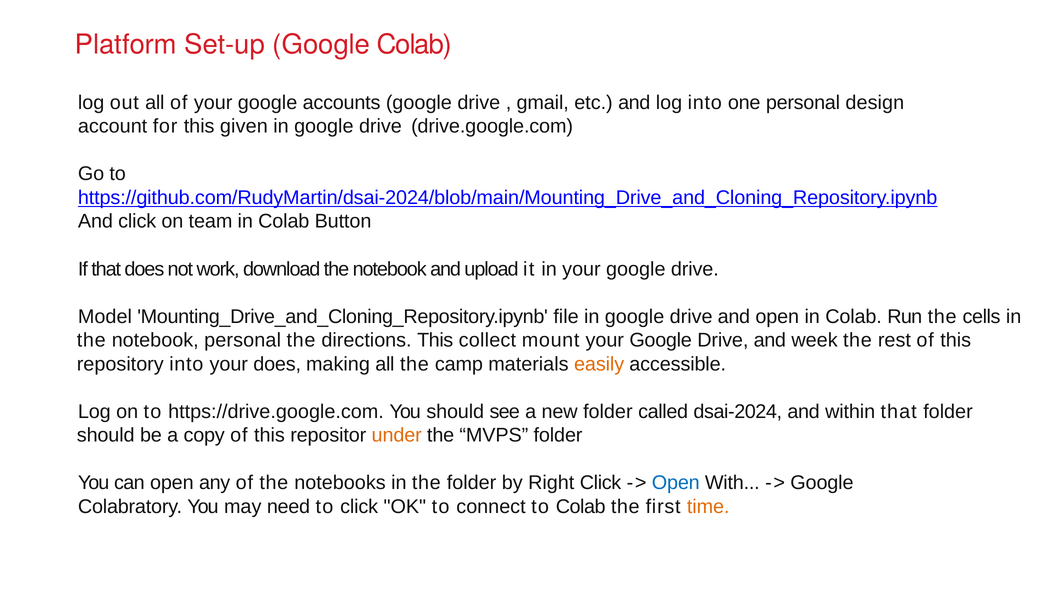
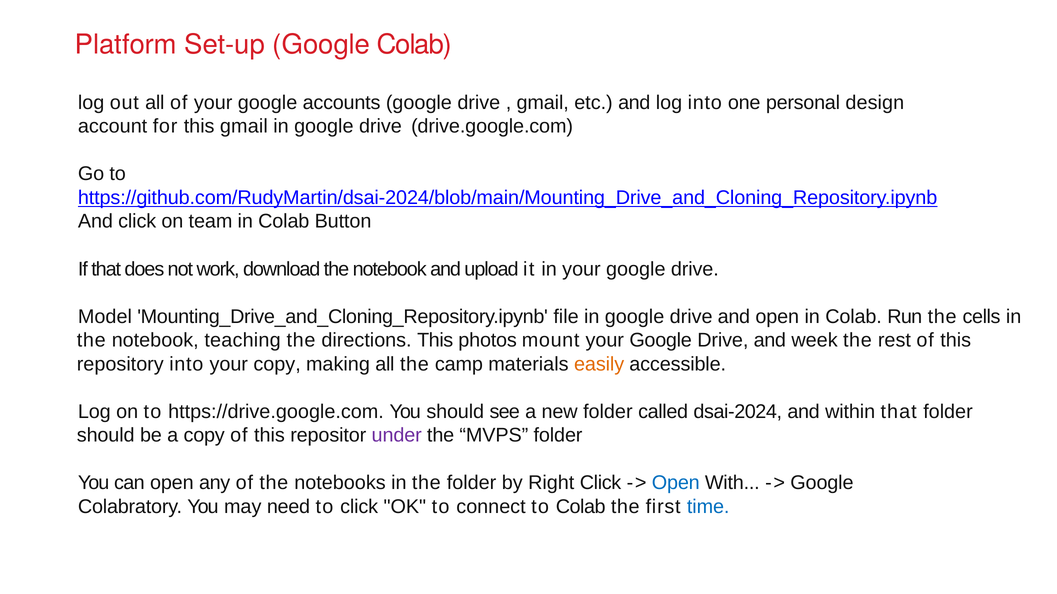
this given: given -> gmail
notebook personal: personal -> teaching
collect: collect -> photos
your does: does -> copy
under colour: orange -> purple
time colour: orange -> blue
